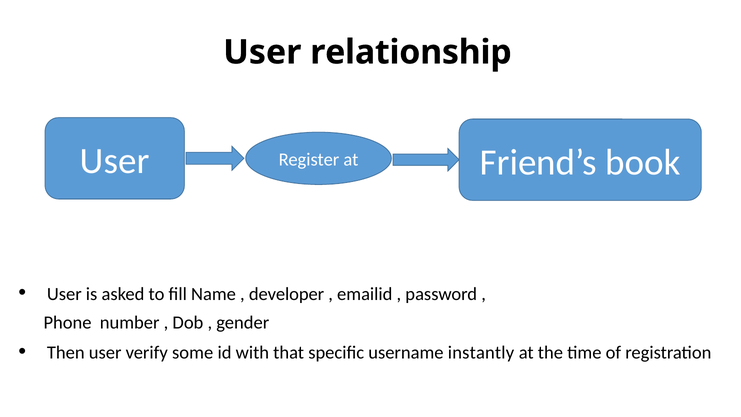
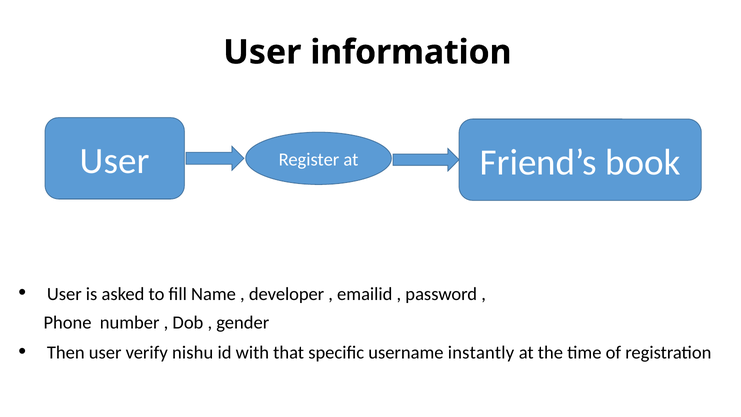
relationship: relationship -> information
some: some -> nishu
